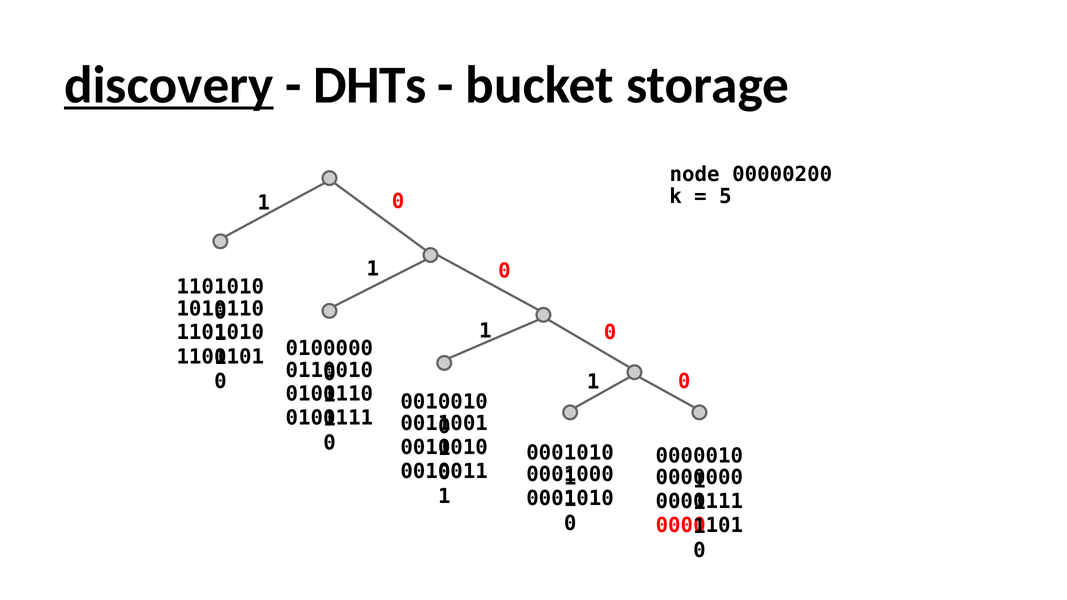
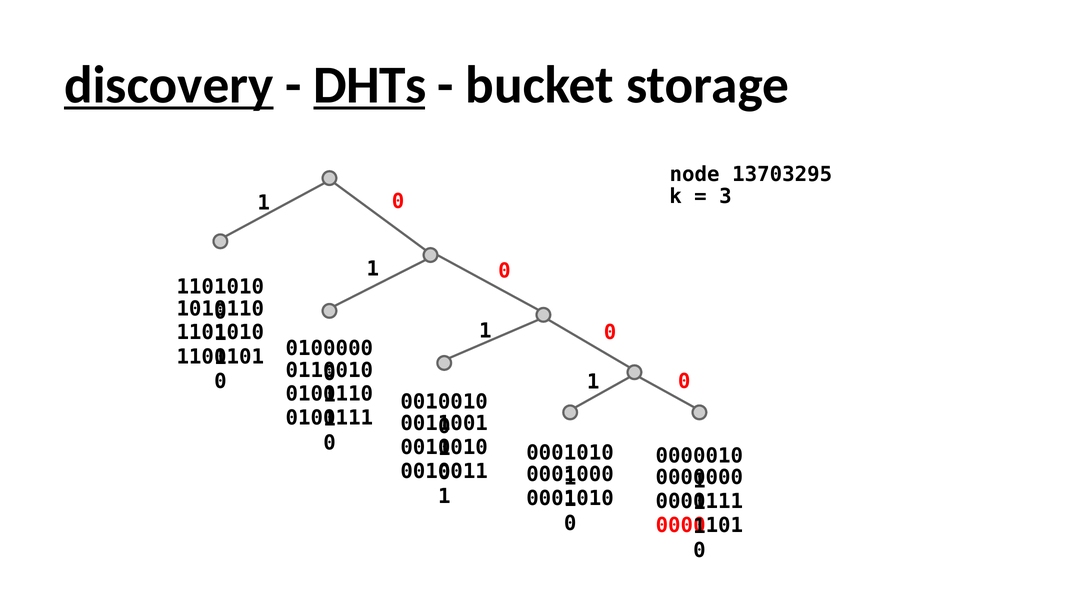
DHTs underline: none -> present
00000200: 00000200 -> 13703295
5: 5 -> 3
